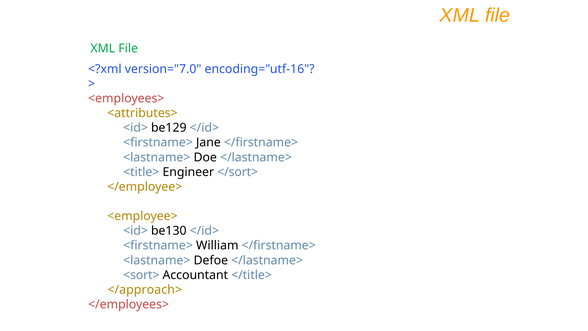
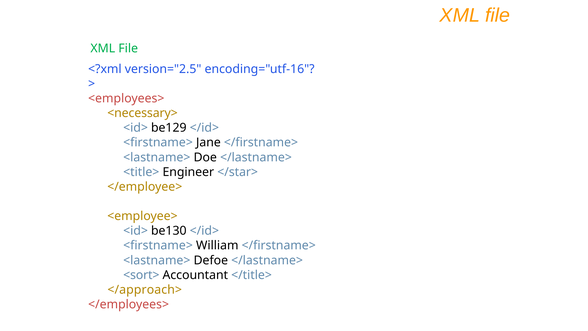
version="7.0: version="7.0 -> version="2.5
<attributes>: <attributes> -> <necessary>
</sort>: </sort> -> </star>
